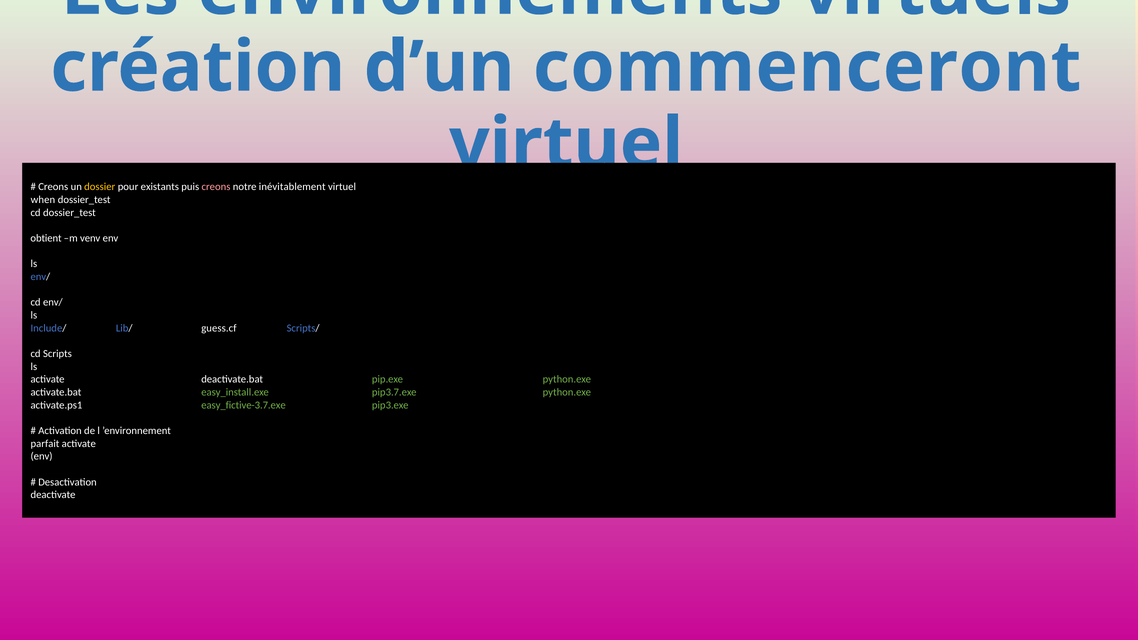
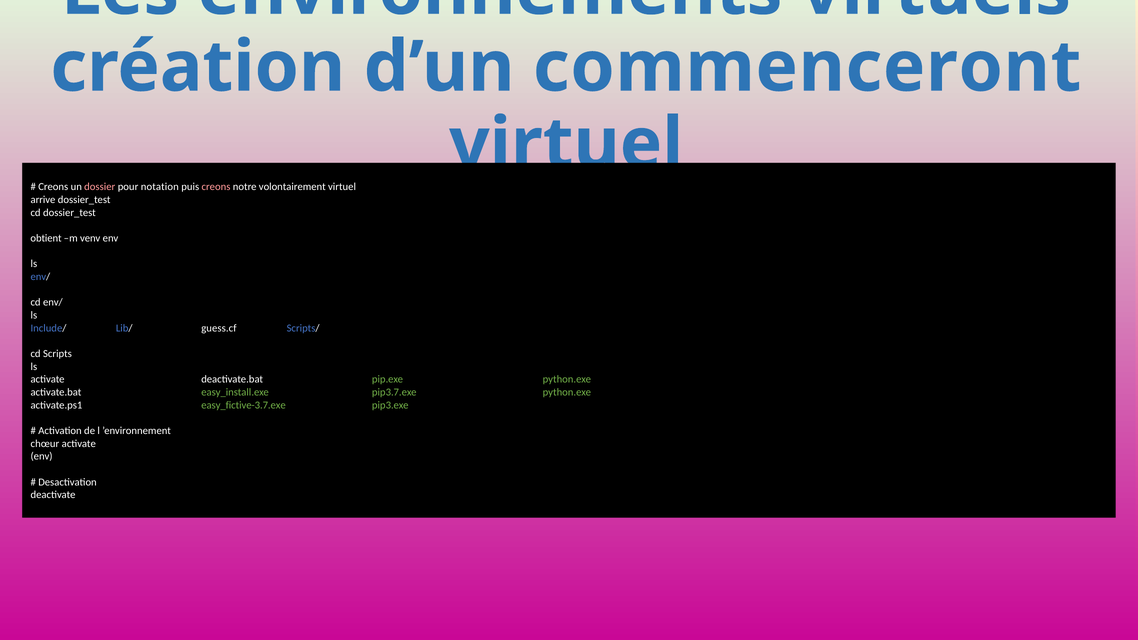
dossier colour: yellow -> pink
existants: existants -> notation
inévitablement: inévitablement -> volontairement
when: when -> arrive
parfait: parfait -> chœur
